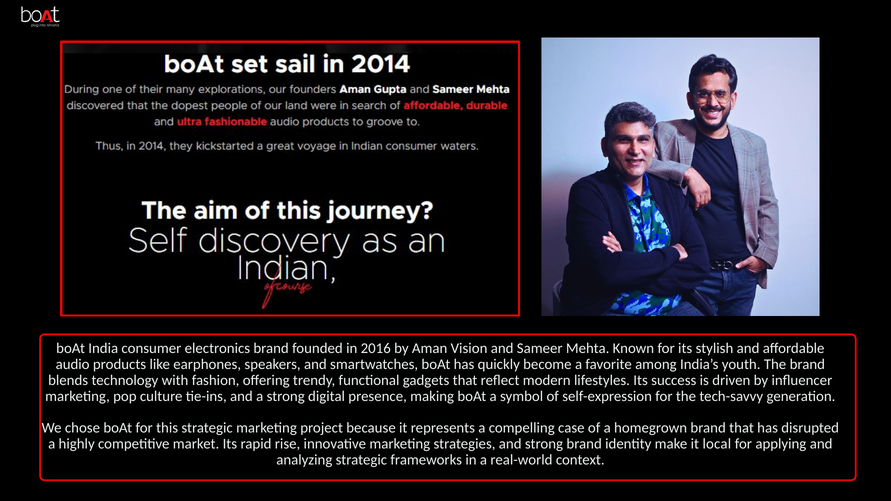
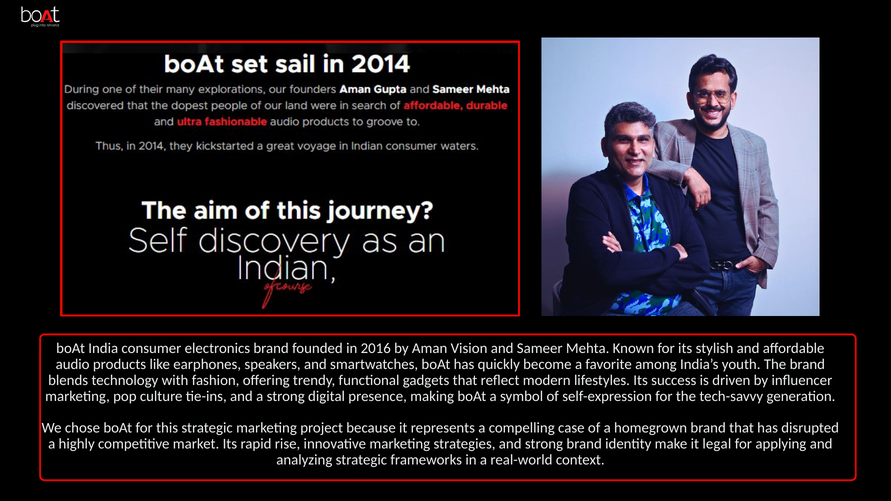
local: local -> legal
